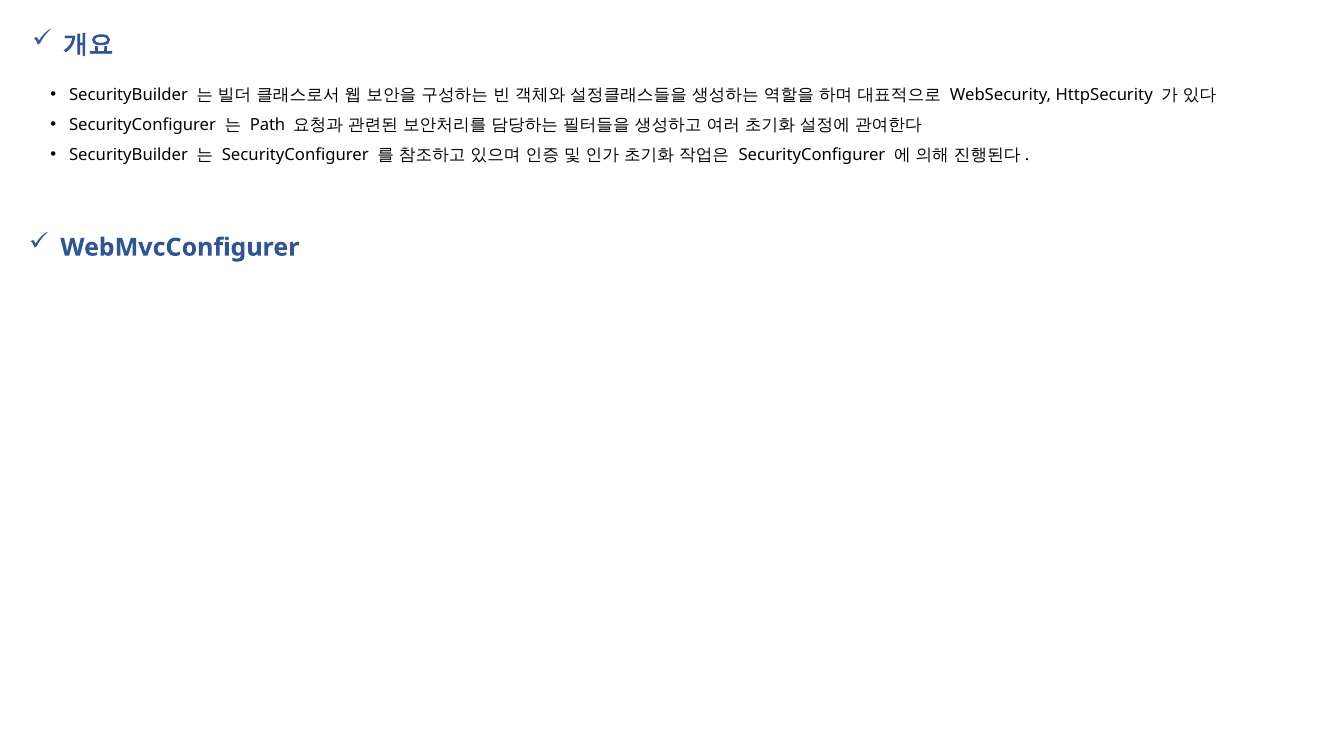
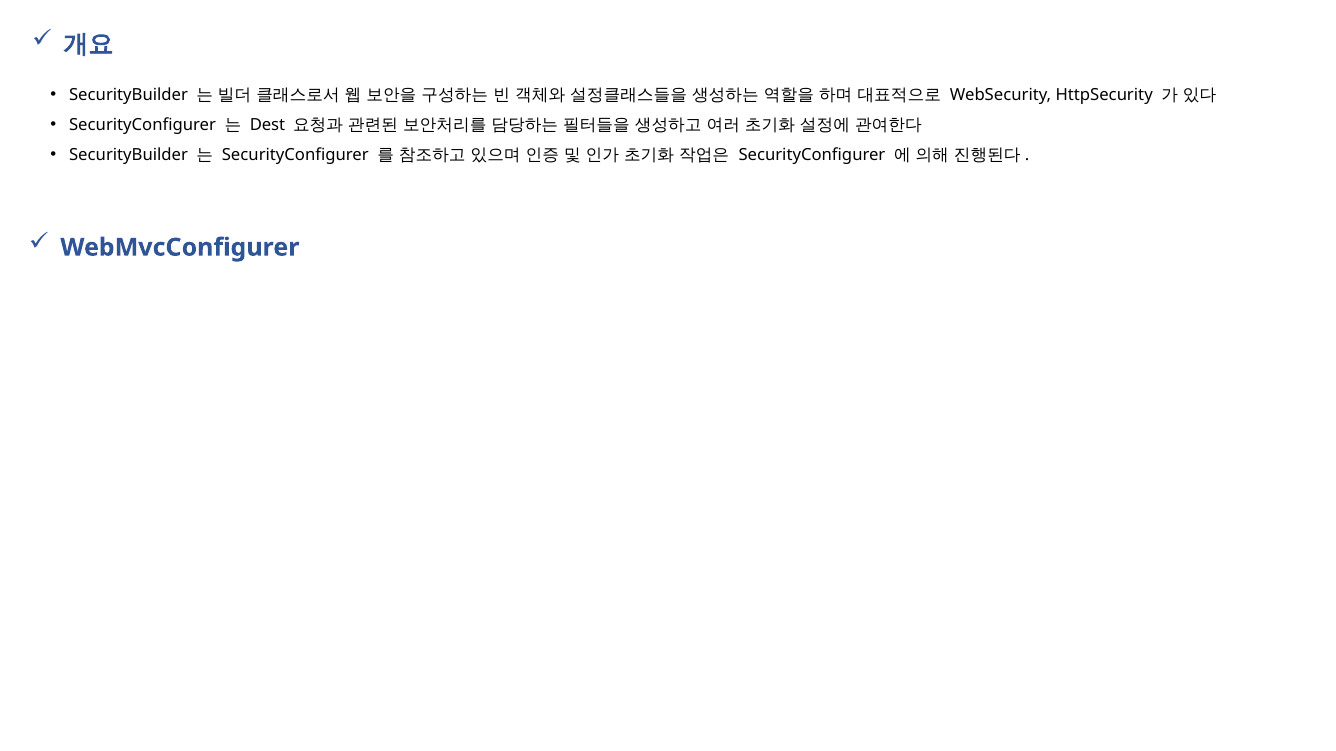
Path: Path -> Dest
